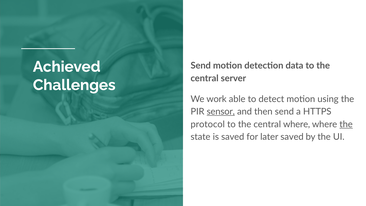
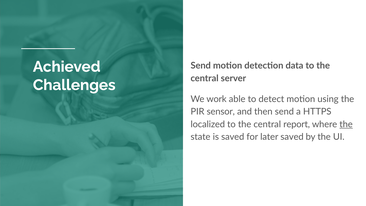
sensor underline: present -> none
protocol: protocol -> localized
central where: where -> report
